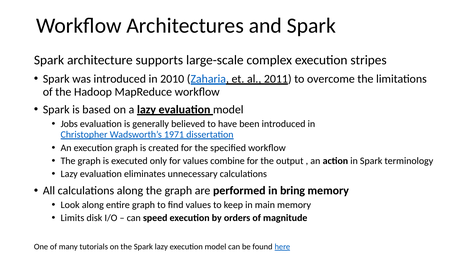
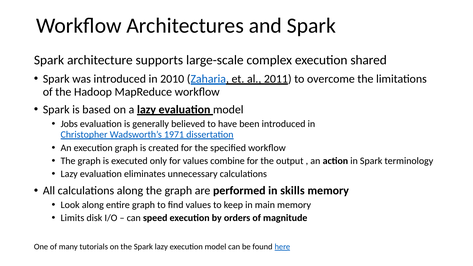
stripes: stripes -> shared
bring: bring -> skills
